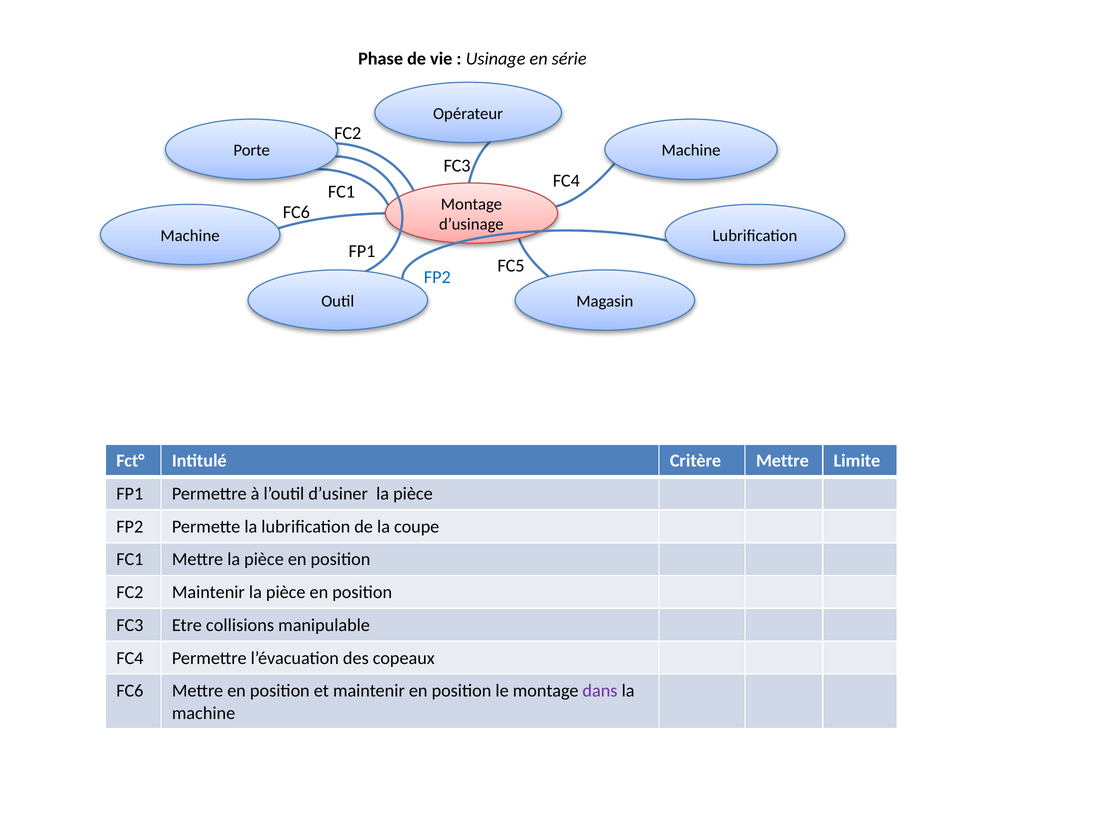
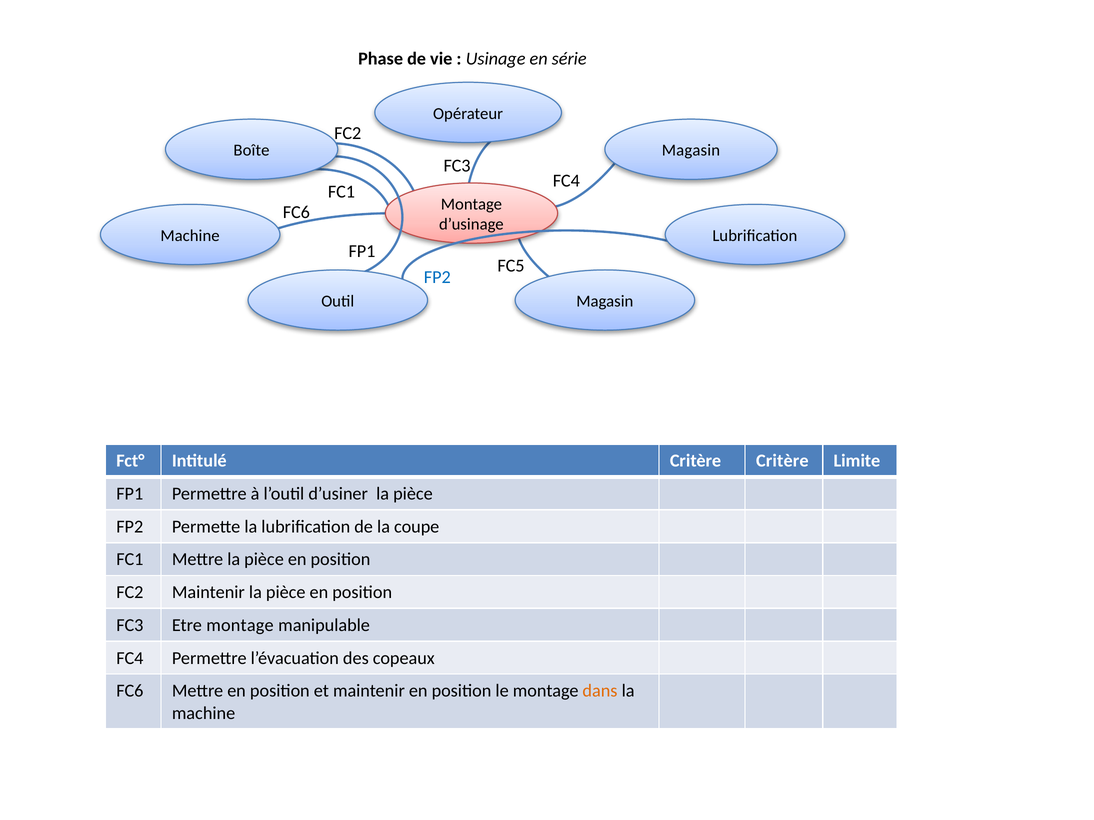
Porte: Porte -> Boîte
Machine at (691, 150): Machine -> Magasin
Critère Mettre: Mettre -> Critère
Etre collisions: collisions -> montage
dans colour: purple -> orange
